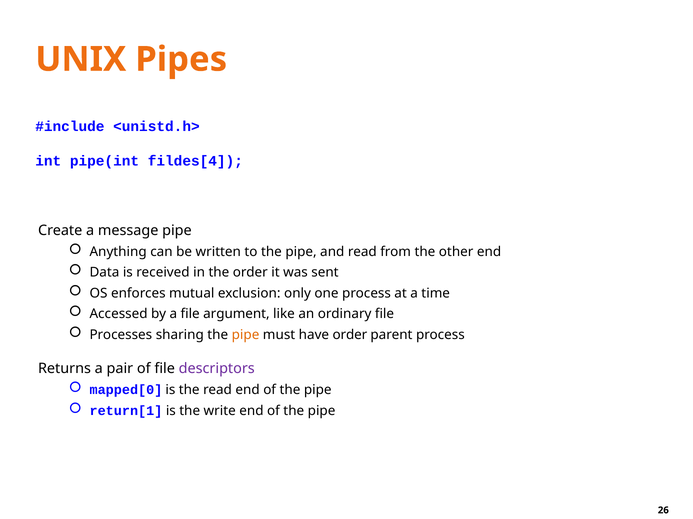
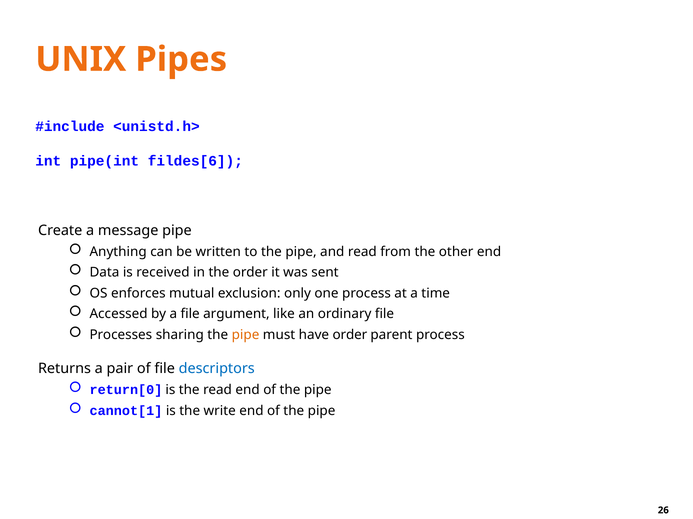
fildes[4: fildes[4 -> fildes[6
descriptors colour: purple -> blue
mapped[0: mapped[0 -> return[0
return[1: return[1 -> cannot[1
